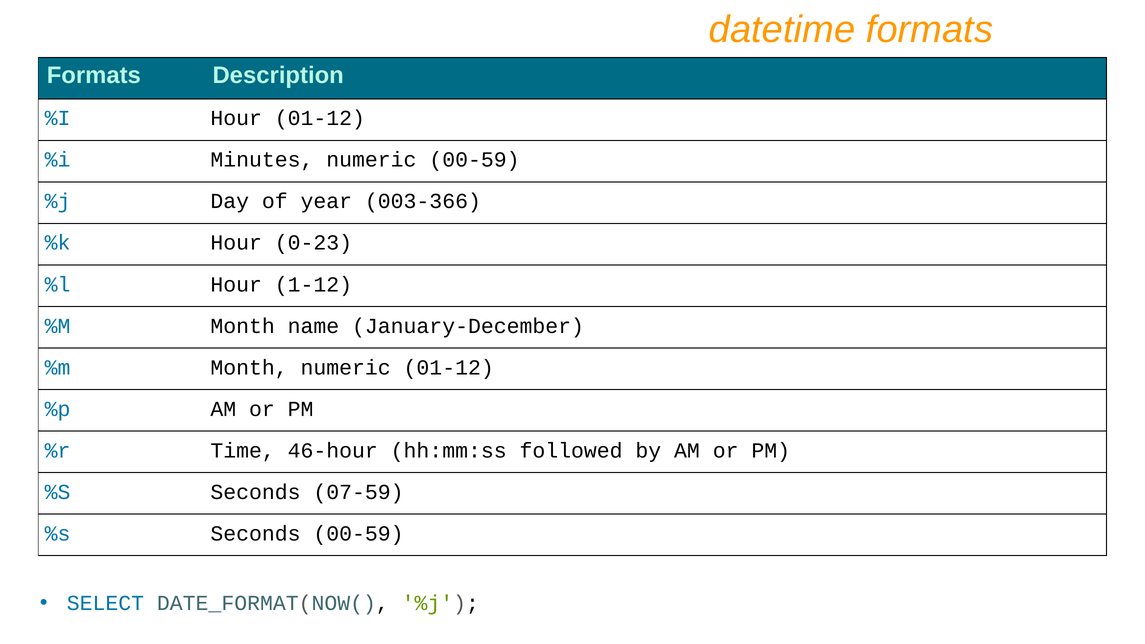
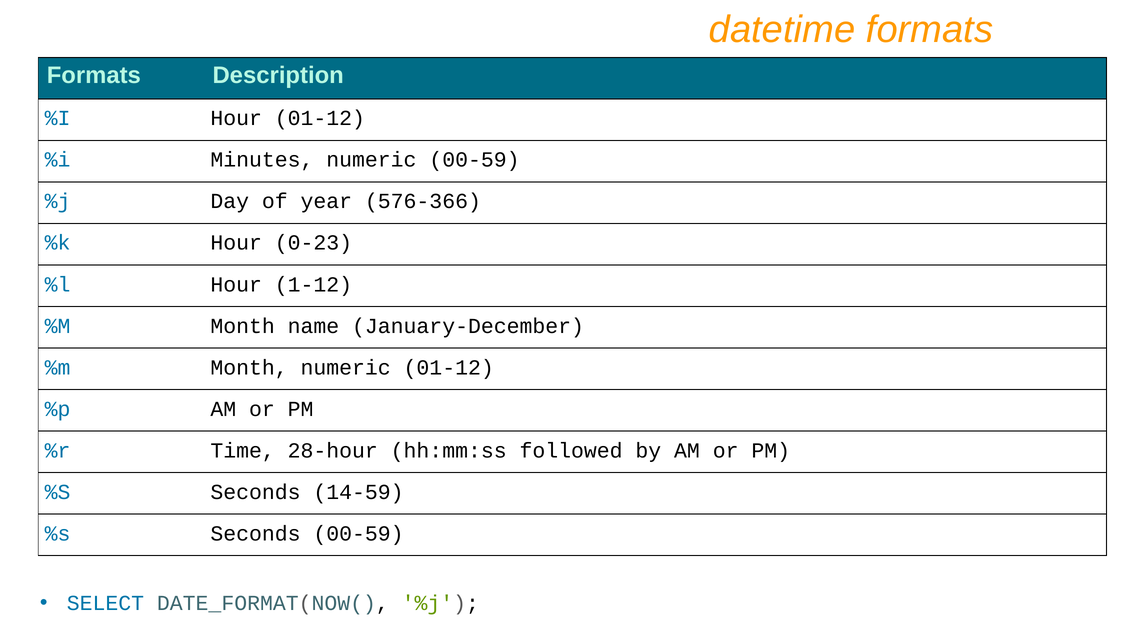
003-366: 003-366 -> 576-366
46-hour: 46-hour -> 28-hour
07-59: 07-59 -> 14-59
